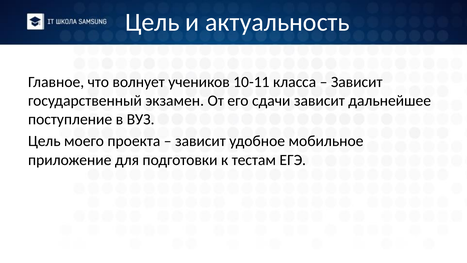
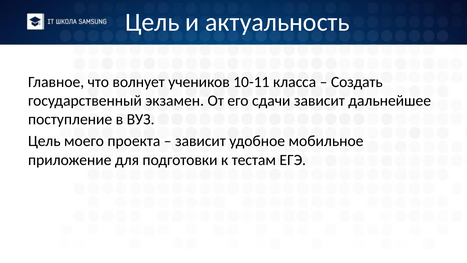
Зависит at (357, 82): Зависит -> Создать
